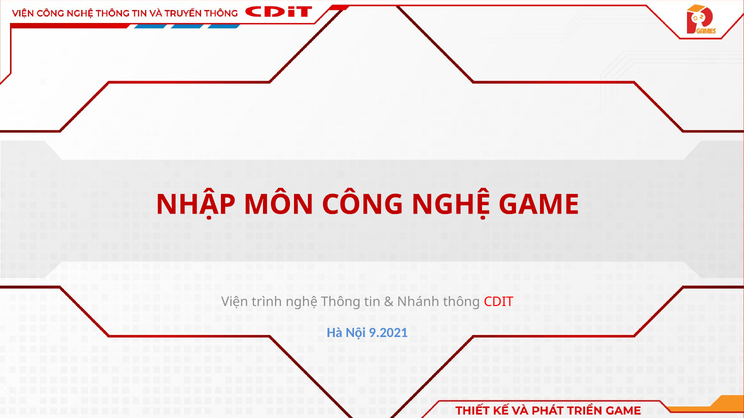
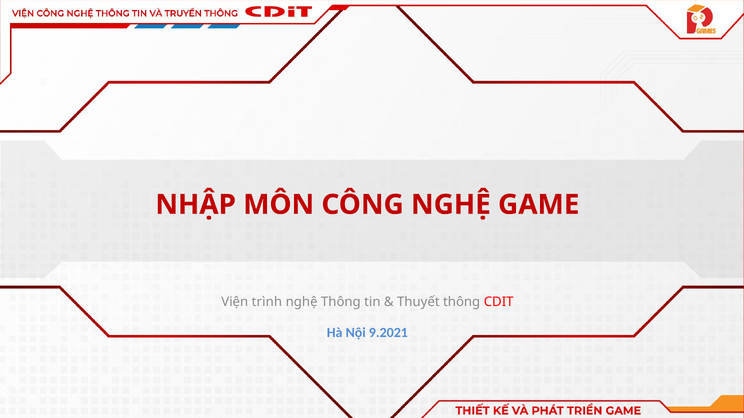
Nhánh: Nhánh -> Thuyết
